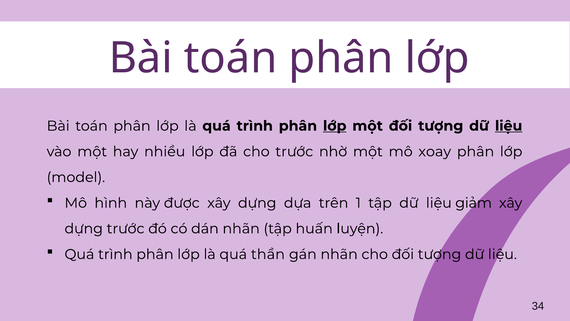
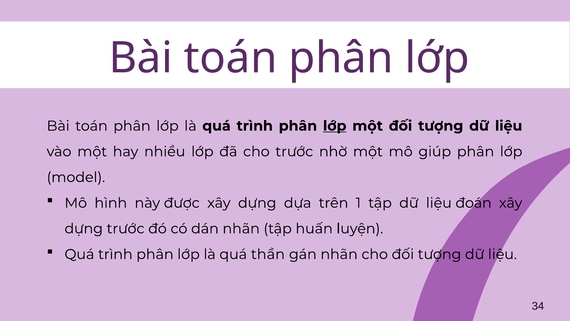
liệu at (509, 126) underline: present -> none
xoay: xoay -> giúp
giảm: giảm -> đoán
